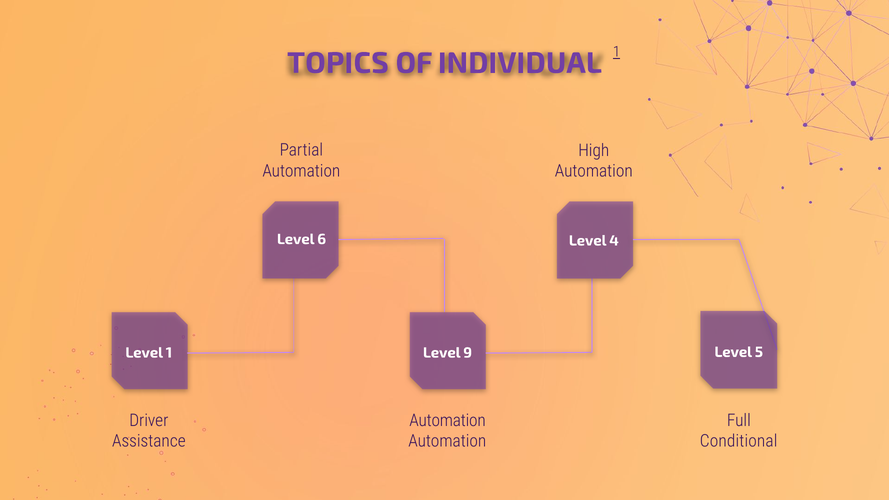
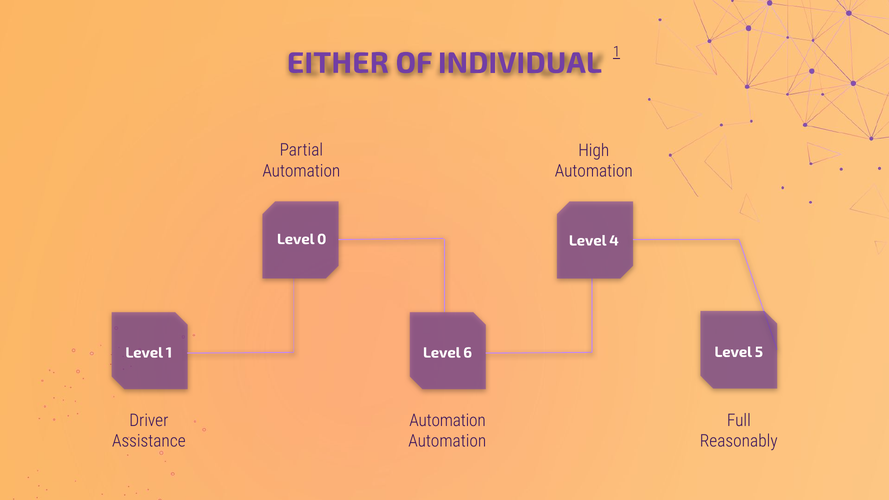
TOPICS: TOPICS -> EITHER
6: 6 -> 0
9: 9 -> 6
Conditional: Conditional -> Reasonably
